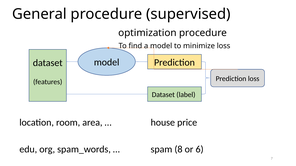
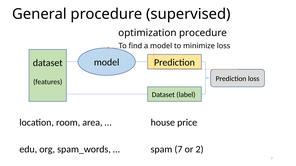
spam 8: 8 -> 7
6: 6 -> 2
